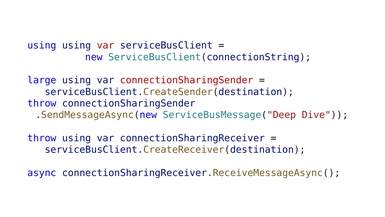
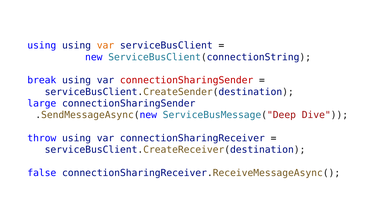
var at (106, 45) colour: red -> orange
large: large -> break
throw at (42, 103): throw -> large
async: async -> false
